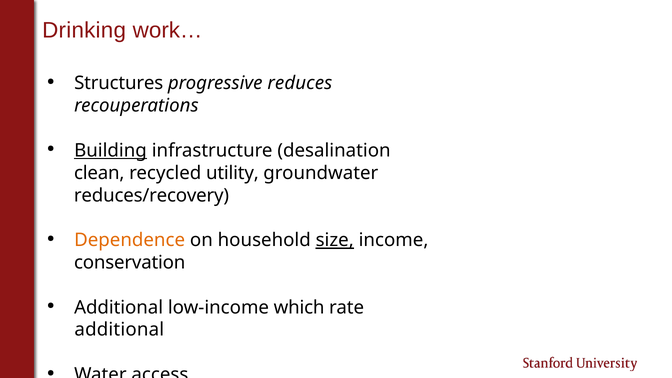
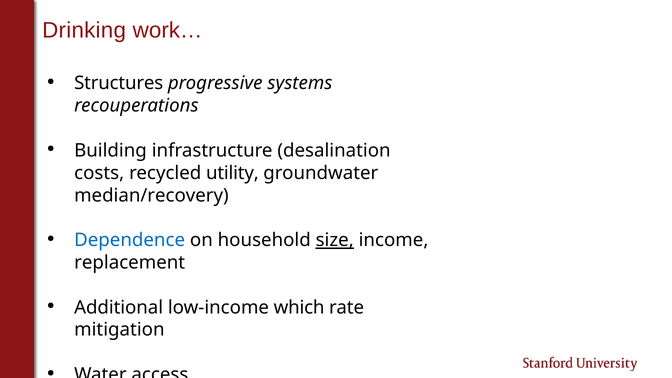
reduces: reduces -> systems
Building underline: present -> none
clean: clean -> costs
reduces/recovery: reduces/recovery -> median/recovery
Dependence colour: orange -> blue
conservation: conservation -> replacement
additional at (119, 330): additional -> mitigation
